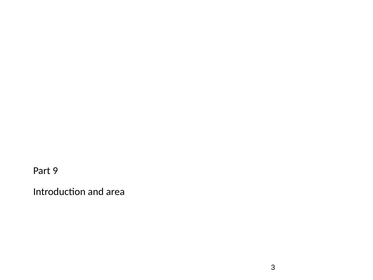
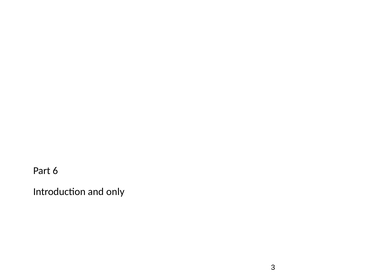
9: 9 -> 6
area: area -> only
